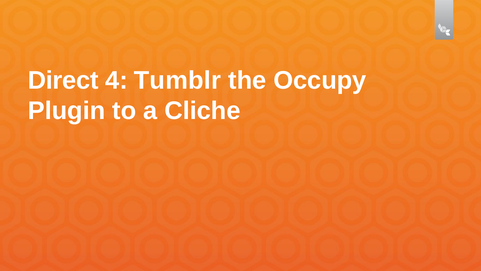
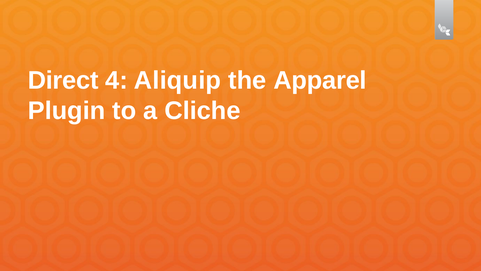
Tumblr: Tumblr -> Aliquip
Occupy: Occupy -> Apparel
